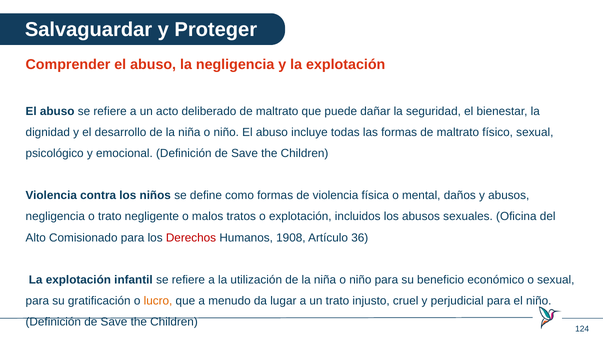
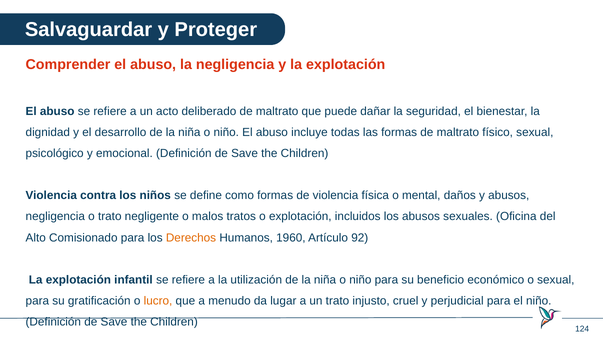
Derechos colour: red -> orange
1908: 1908 -> 1960
36: 36 -> 92
